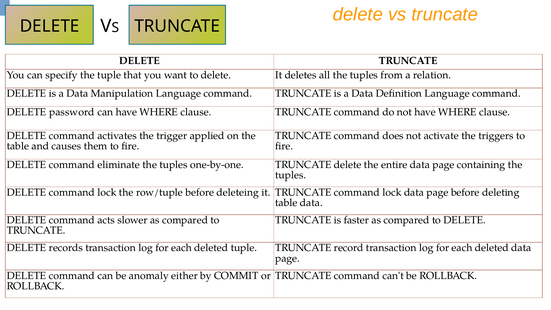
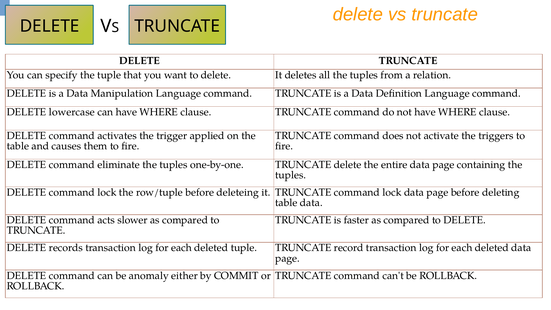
password: password -> lowercase
